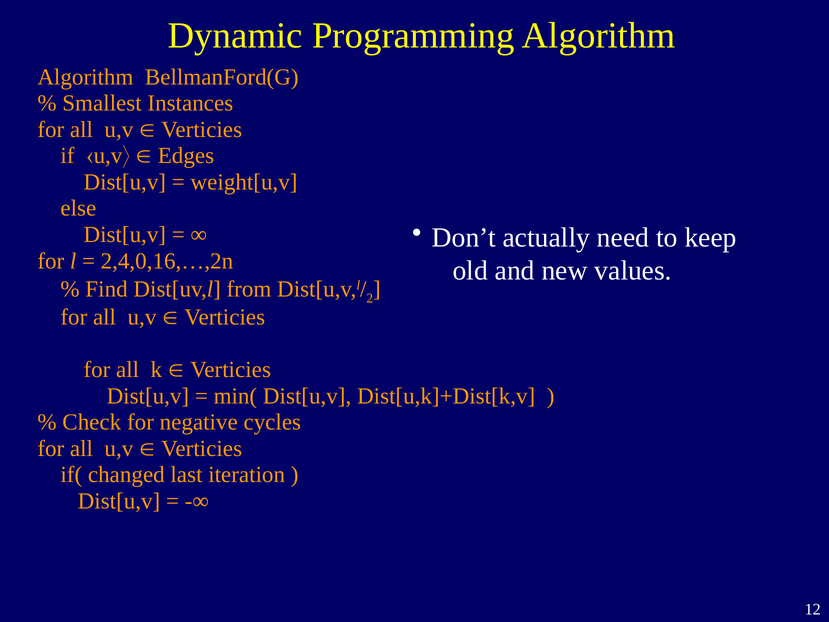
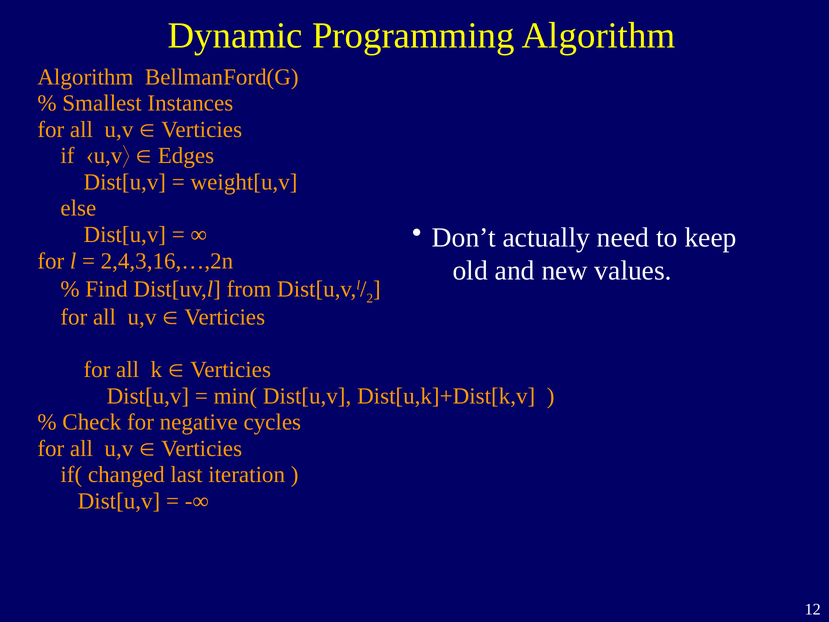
2,4,0,16,…,2n: 2,4,0,16,…,2n -> 2,4,3,16,…,2n
